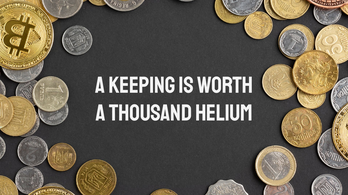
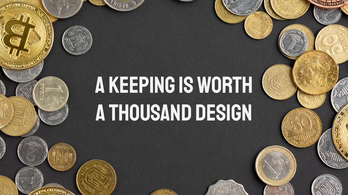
helium: helium -> design
